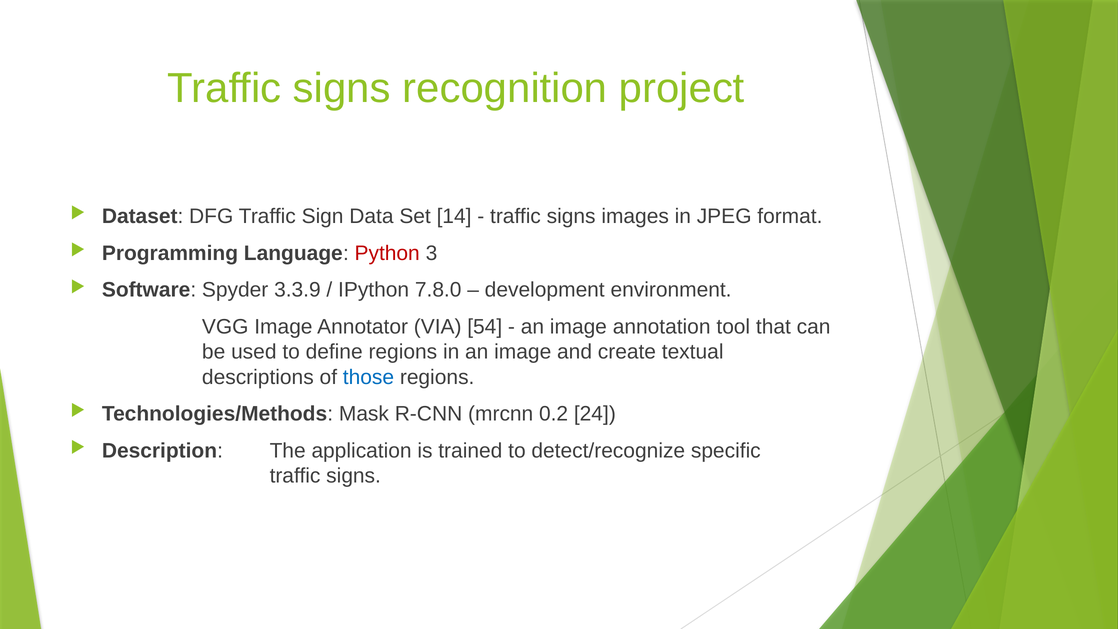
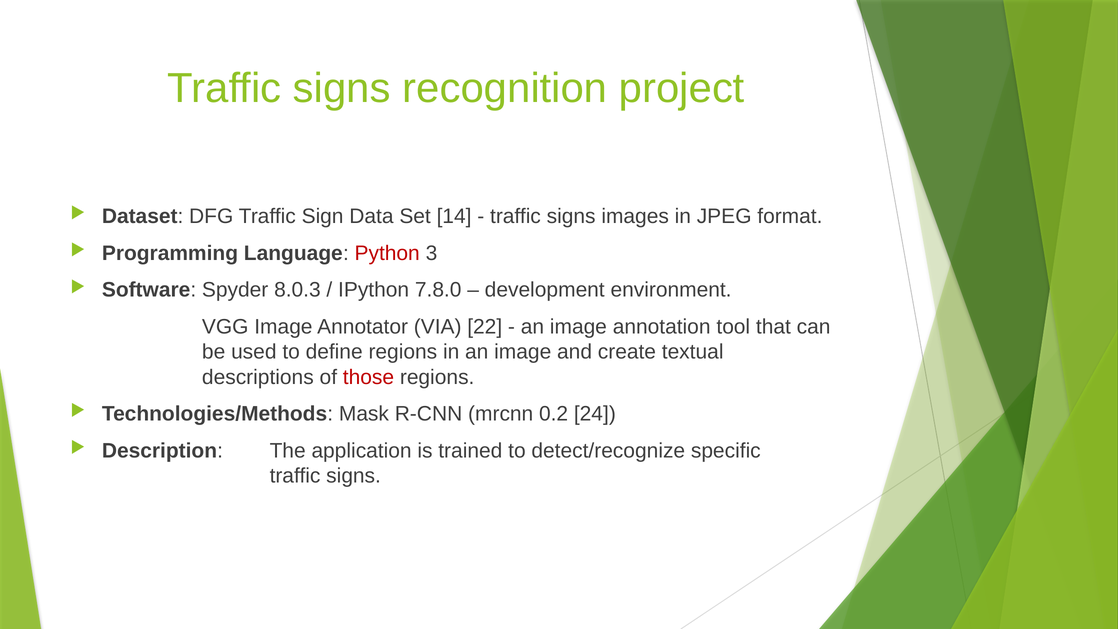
3.3.9: 3.3.9 -> 8.0.3
54: 54 -> 22
those colour: blue -> red
